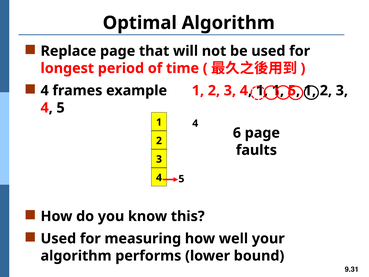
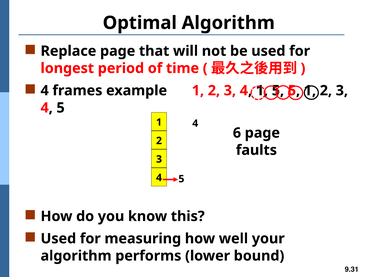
1 1: 1 -> 5
